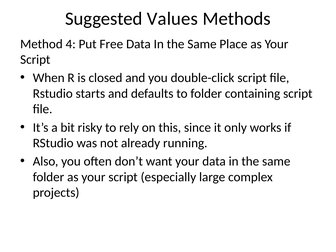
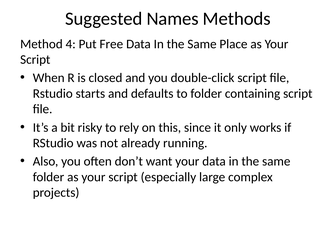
Values: Values -> Names
